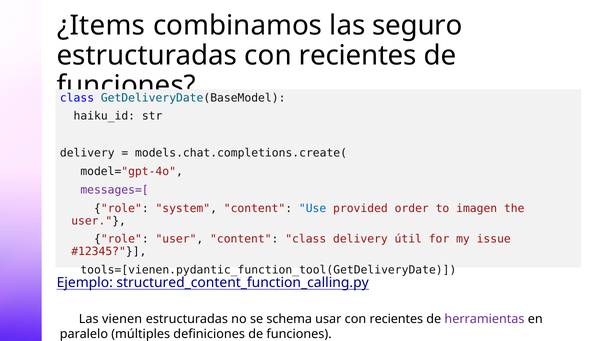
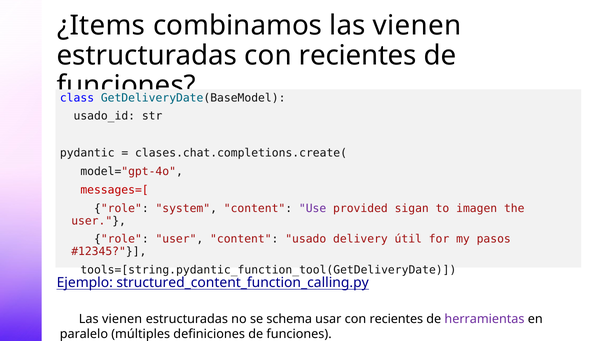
combinamos las seguro: seguro -> vienen
haiku_id: haiku_id -> usado_id
delivery at (87, 153): delivery -> pydantic
models.chat.completions.create(: models.chat.completions.create( -> clases.chat.completions.create(
messages=[ colour: purple -> red
Use colour: blue -> purple
order: order -> sigan
content class: class -> usado
issue: issue -> pasos
tools=[vienen.pydantic_function_tool(GetDeliveryDate: tools=[vienen.pydantic_function_tool(GetDeliveryDate -> tools=[string.pydantic_function_tool(GetDeliveryDate
